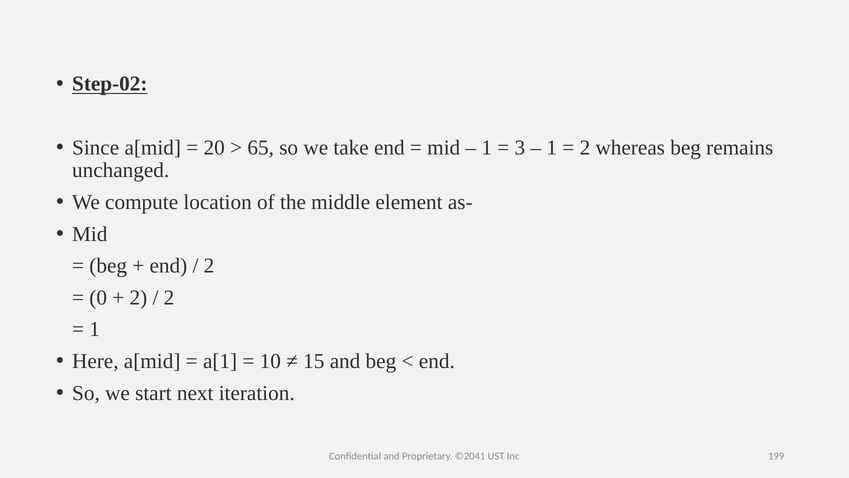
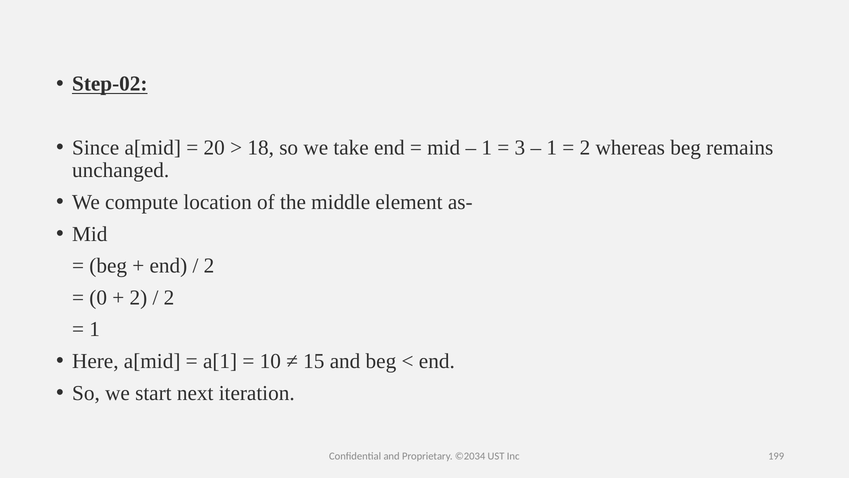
65: 65 -> 18
©2041: ©2041 -> ©2034
